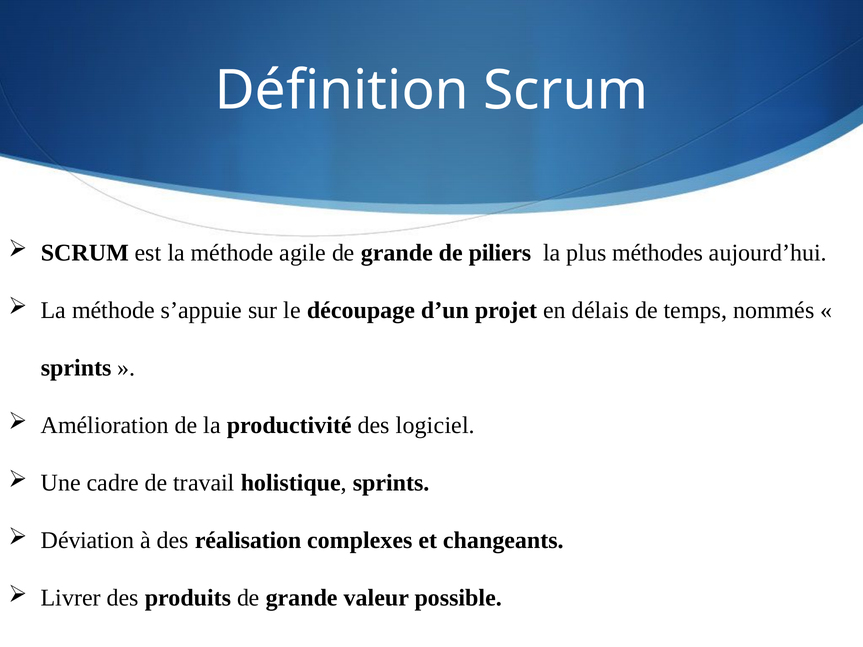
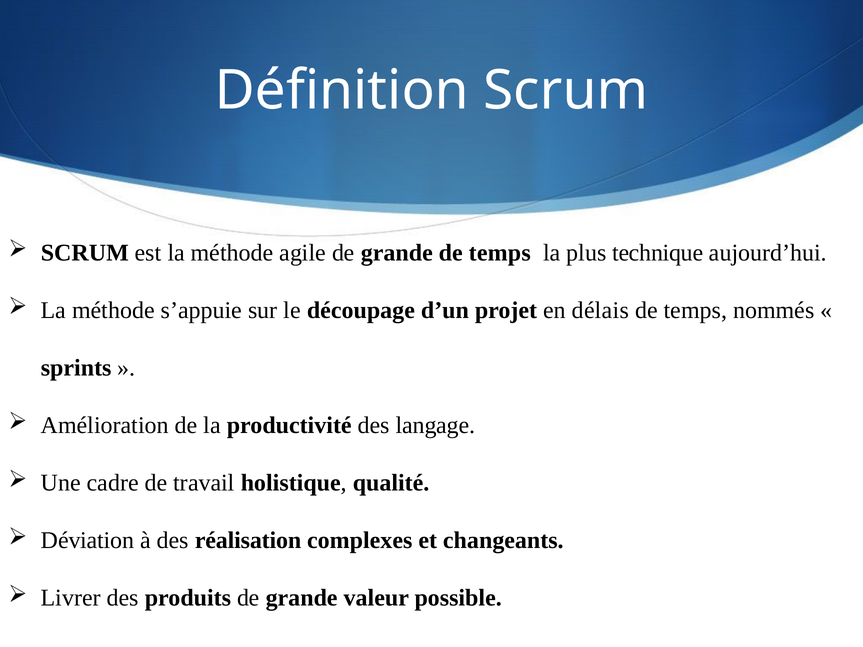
piliers at (500, 253): piliers -> temps
méthodes: méthodes -> technique
logiciel: logiciel -> langage
holistique sprints: sprints -> qualité
